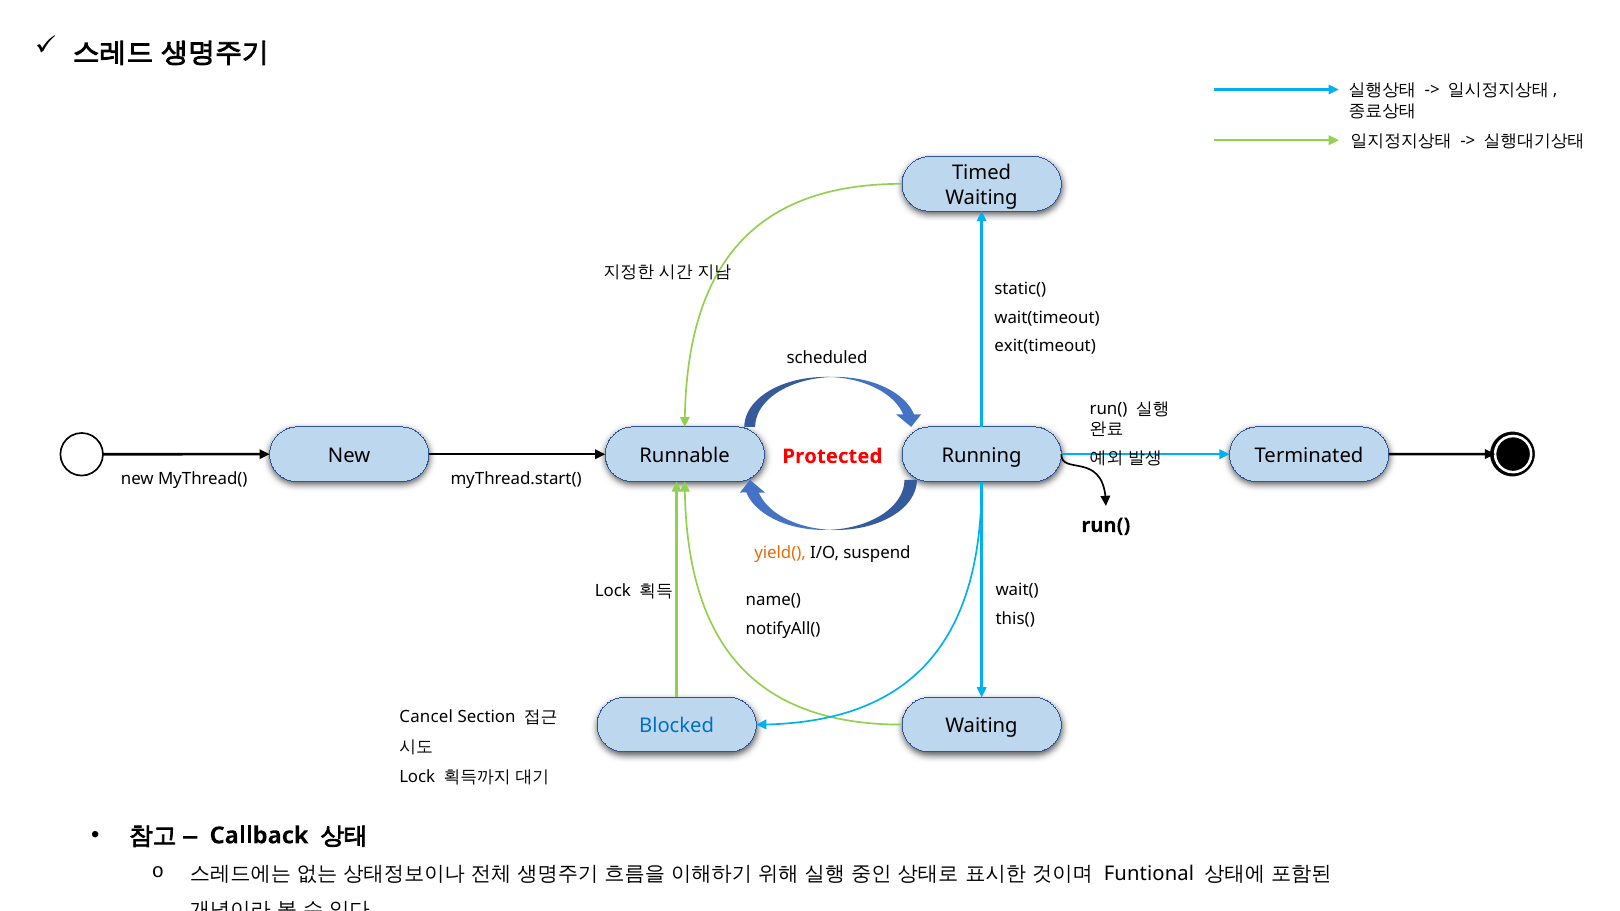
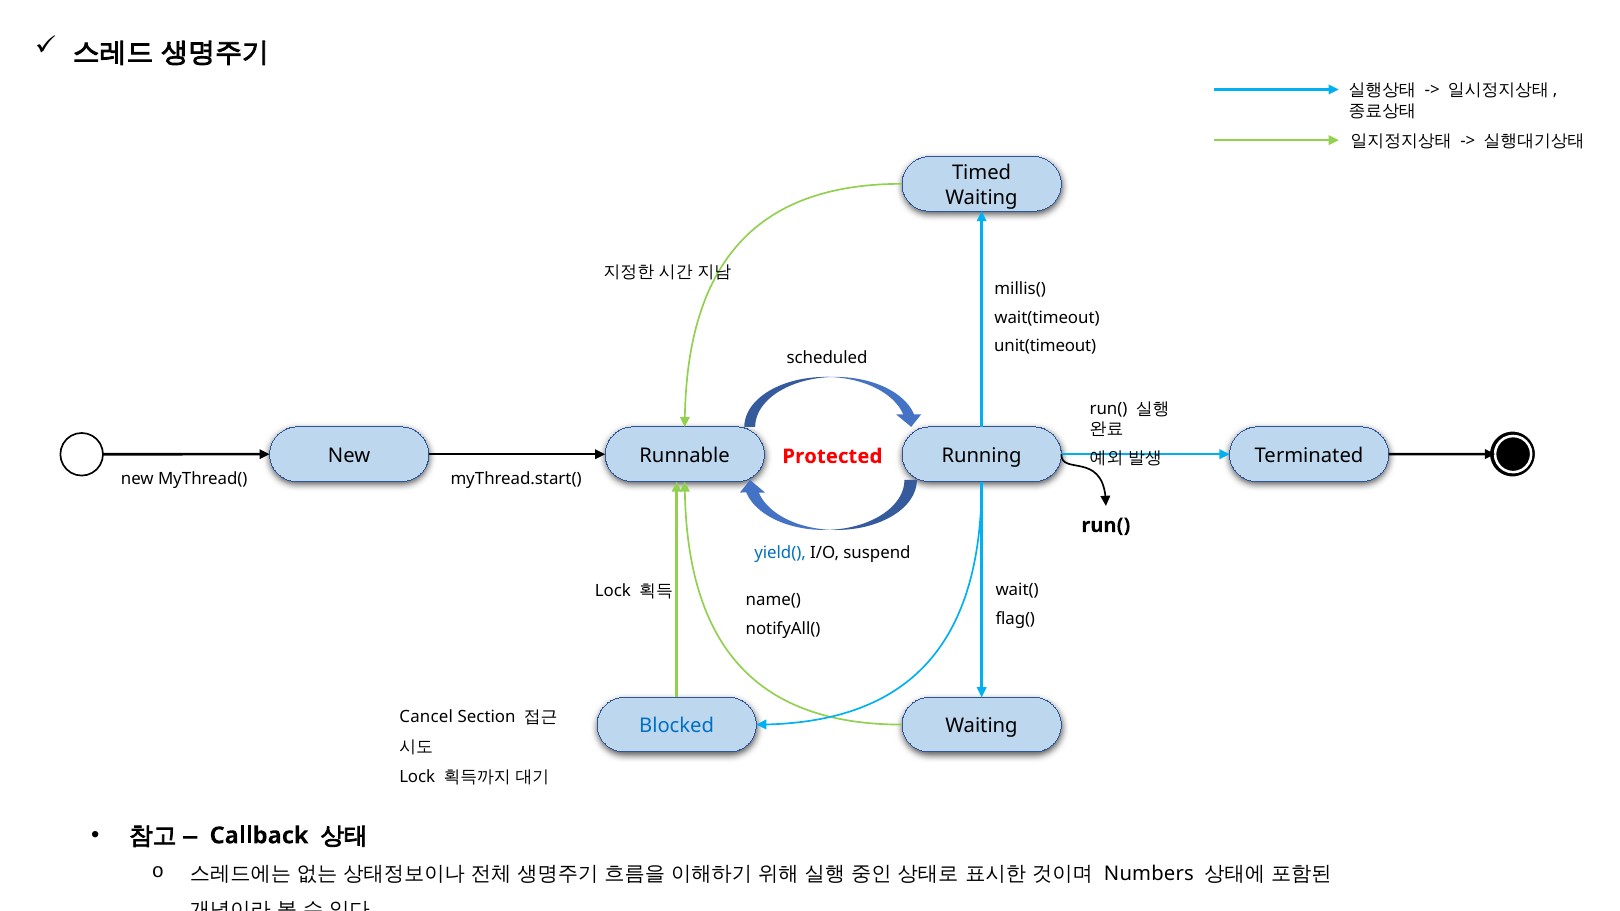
static(: static( -> millis(
exit(timeout: exit(timeout -> unit(timeout
yield( colour: orange -> blue
this(: this( -> flag(
Funtional: Funtional -> Numbers
